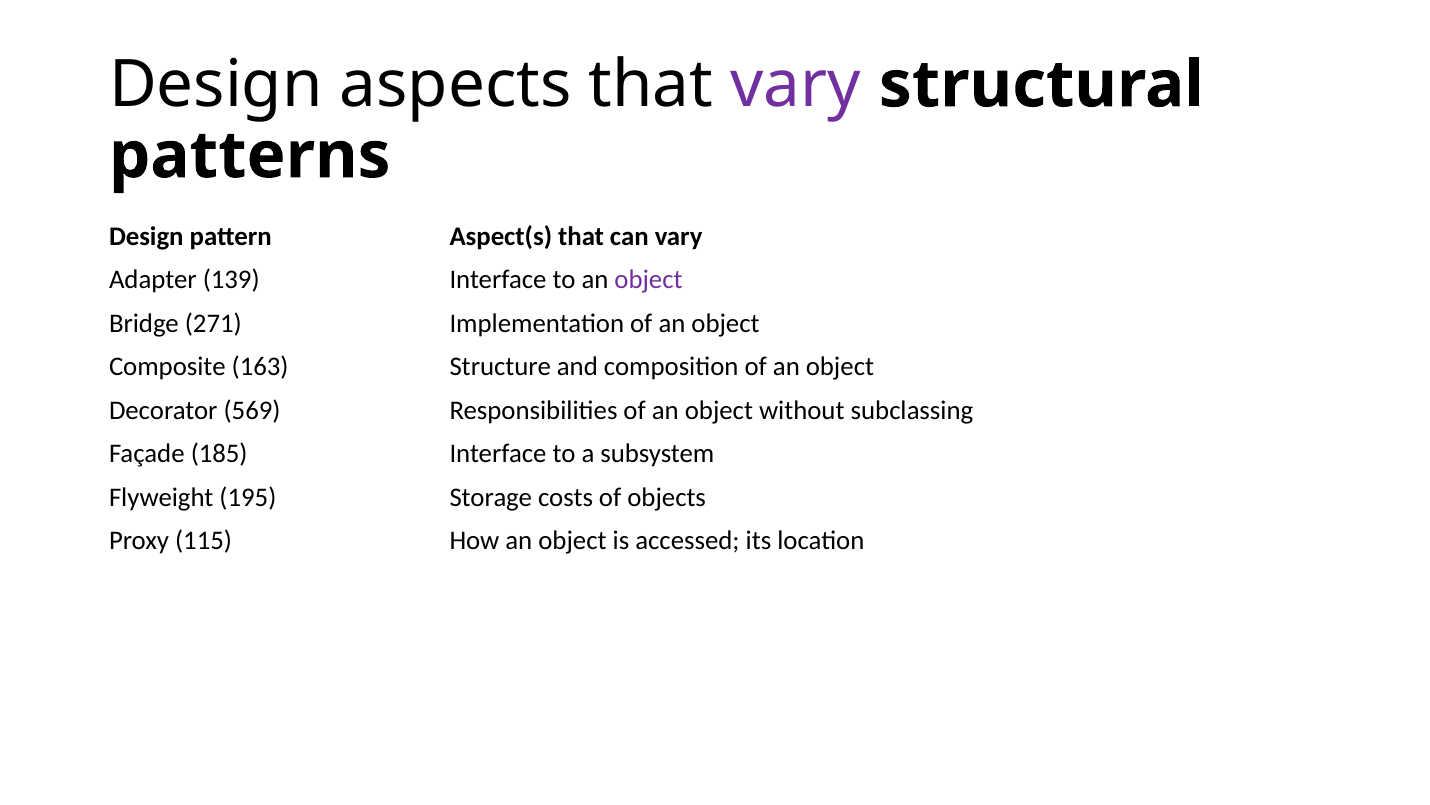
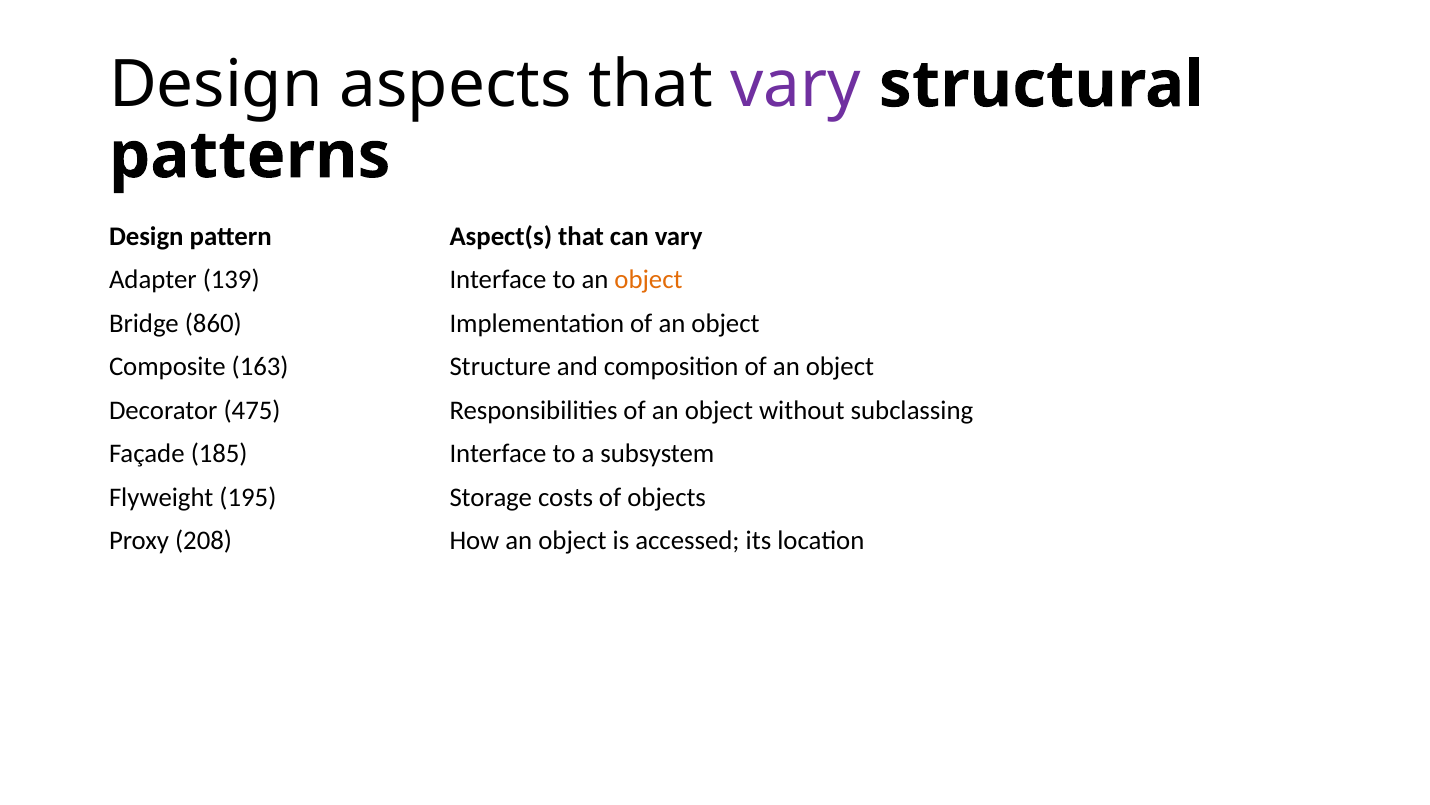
object at (648, 280) colour: purple -> orange
271: 271 -> 860
569: 569 -> 475
115: 115 -> 208
